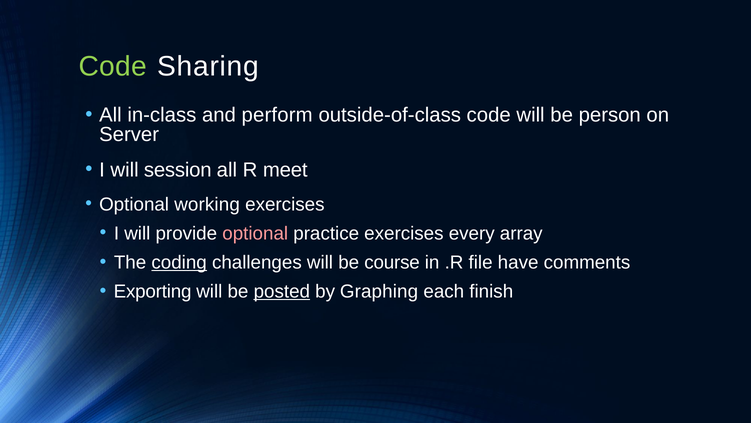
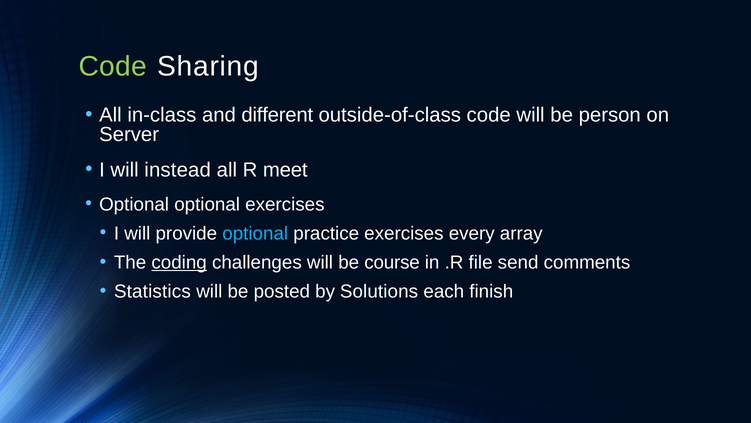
perform: perform -> different
session: session -> instead
Optional working: working -> optional
optional at (255, 233) colour: pink -> light blue
have: have -> send
Exporting: Exporting -> Statistics
posted underline: present -> none
Graphing: Graphing -> Solutions
